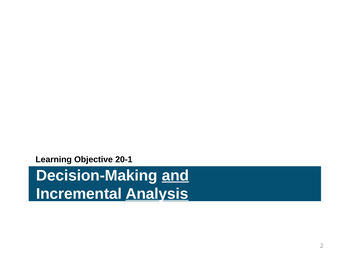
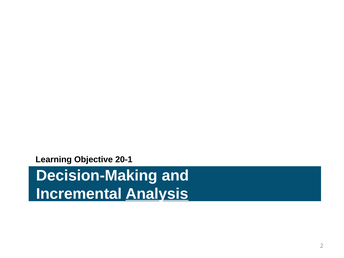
and underline: present -> none
